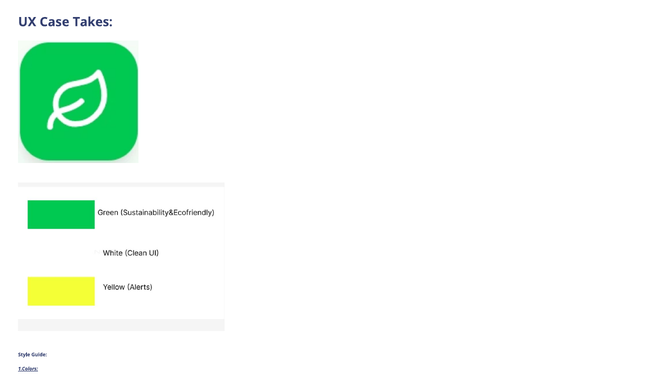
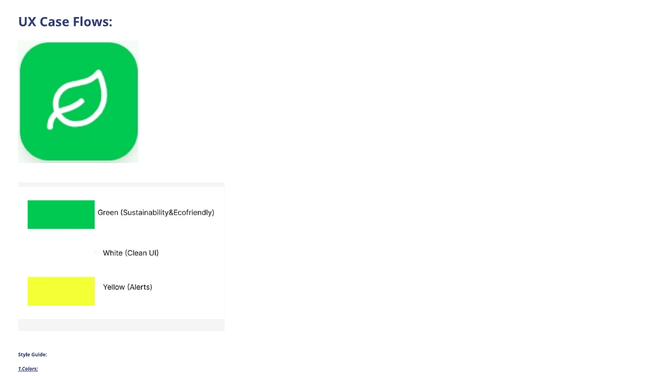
Takes: Takes -> Flows
